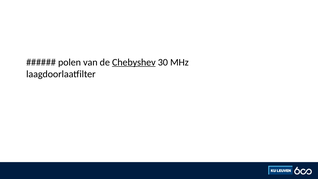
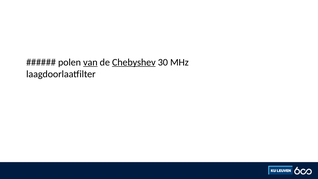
van underline: none -> present
